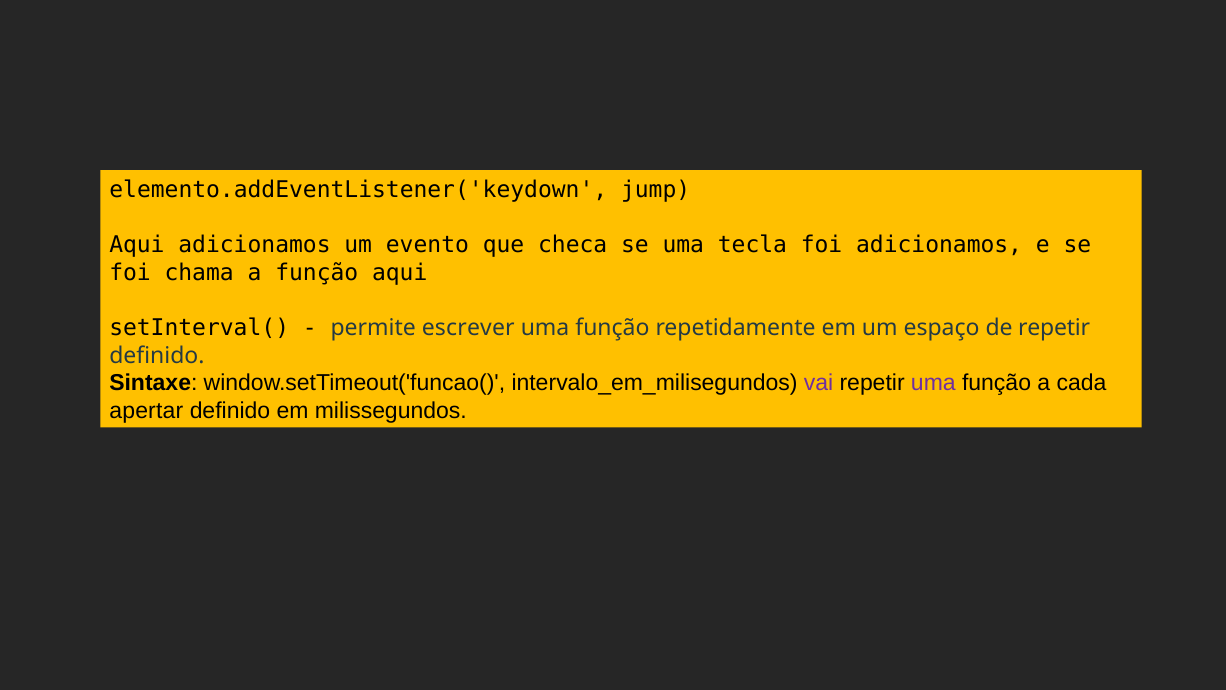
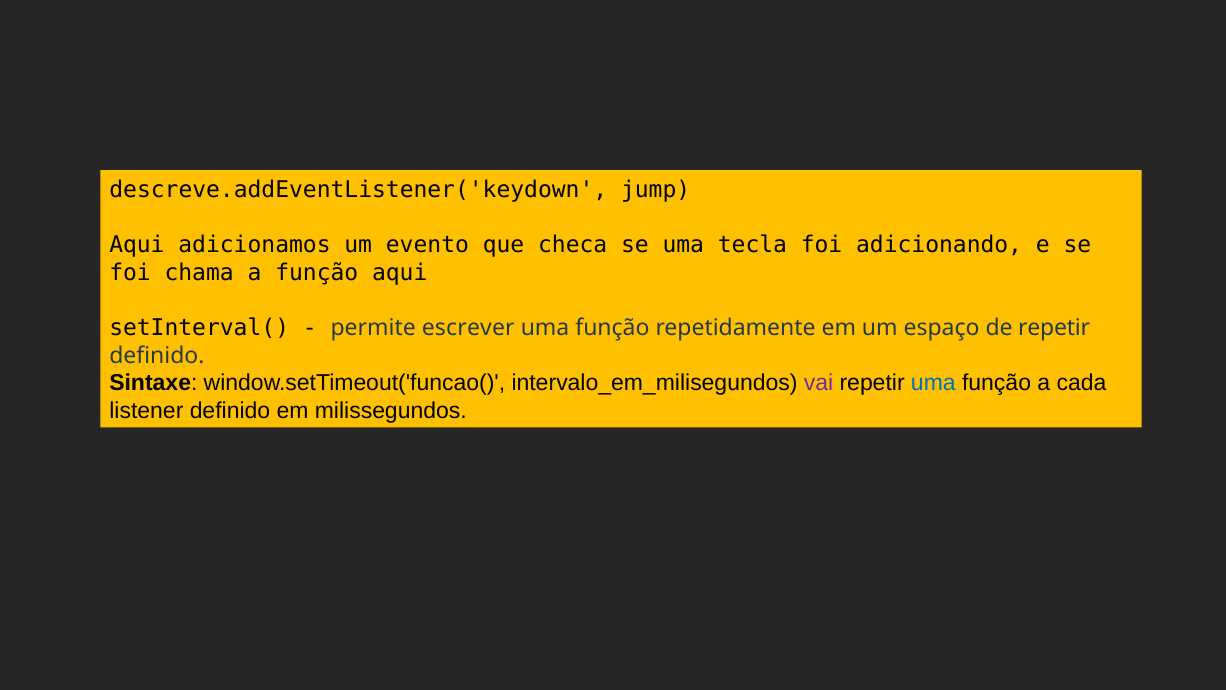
elemento.addEventListener('keydown: elemento.addEventListener('keydown -> descreve.addEventListener('keydown
foi adicionamos: adicionamos -> adicionando
uma at (933, 383) colour: purple -> blue
apertar: apertar -> listener
